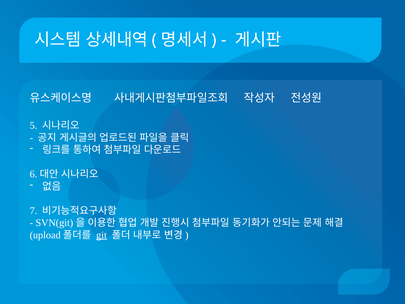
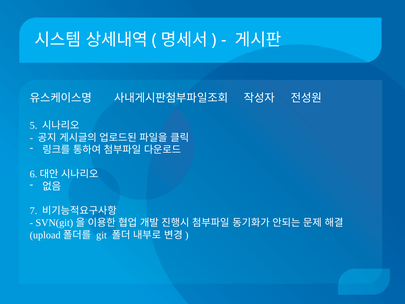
git underline: present -> none
